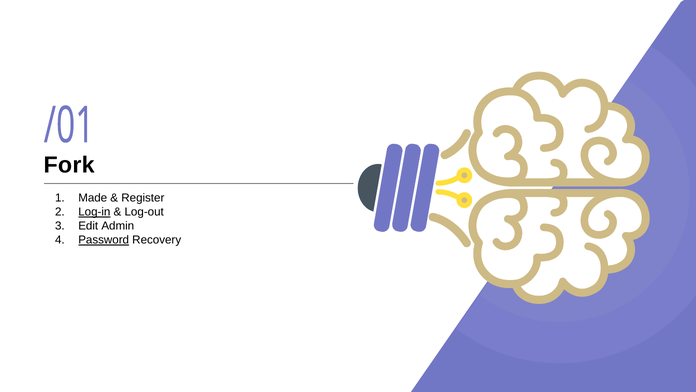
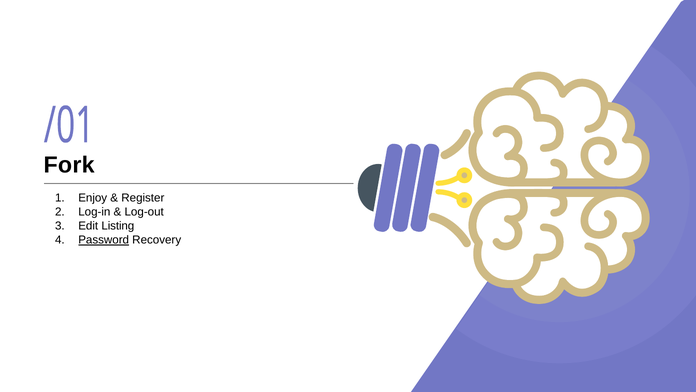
Made: Made -> Enjoy
Log-in underline: present -> none
Admin: Admin -> Listing
